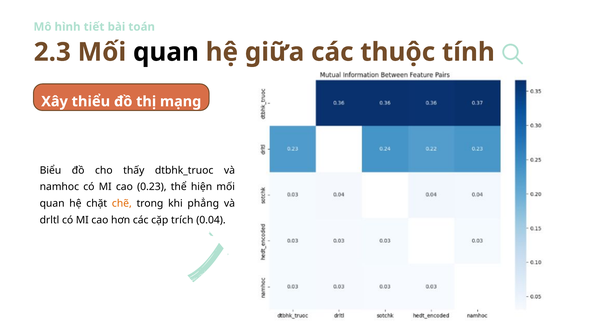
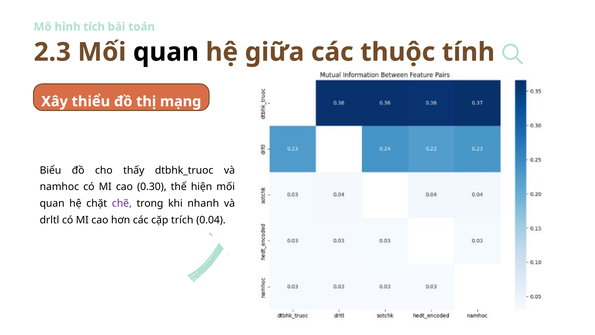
tiết: tiết -> tích
0.23: 0.23 -> 0.30
chẽ colour: orange -> purple
phẳng: phẳng -> nhanh
